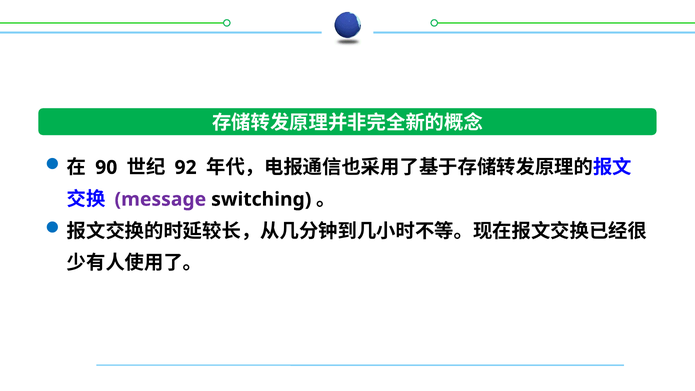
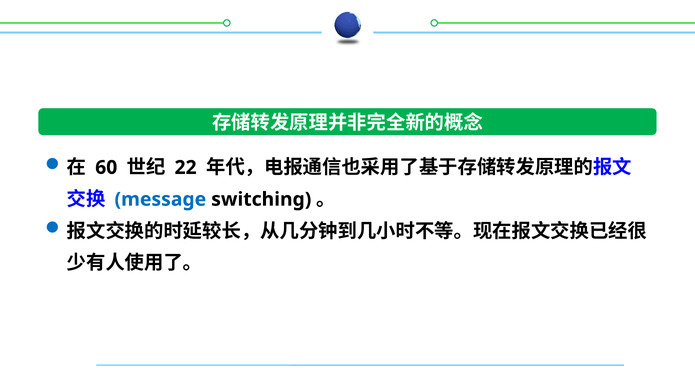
90: 90 -> 60
92: 92 -> 22
message colour: purple -> blue
